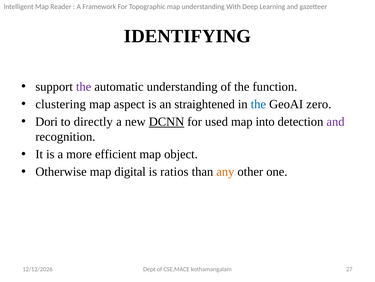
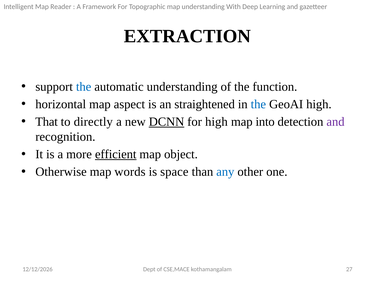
IDENTIFYING: IDENTIFYING -> EXTRACTION
the at (84, 86) colour: purple -> blue
clustering: clustering -> horizontal
GeoAI zero: zero -> high
Dori: Dori -> That
for used: used -> high
efficient underline: none -> present
digital: digital -> words
ratios: ratios -> space
any colour: orange -> blue
